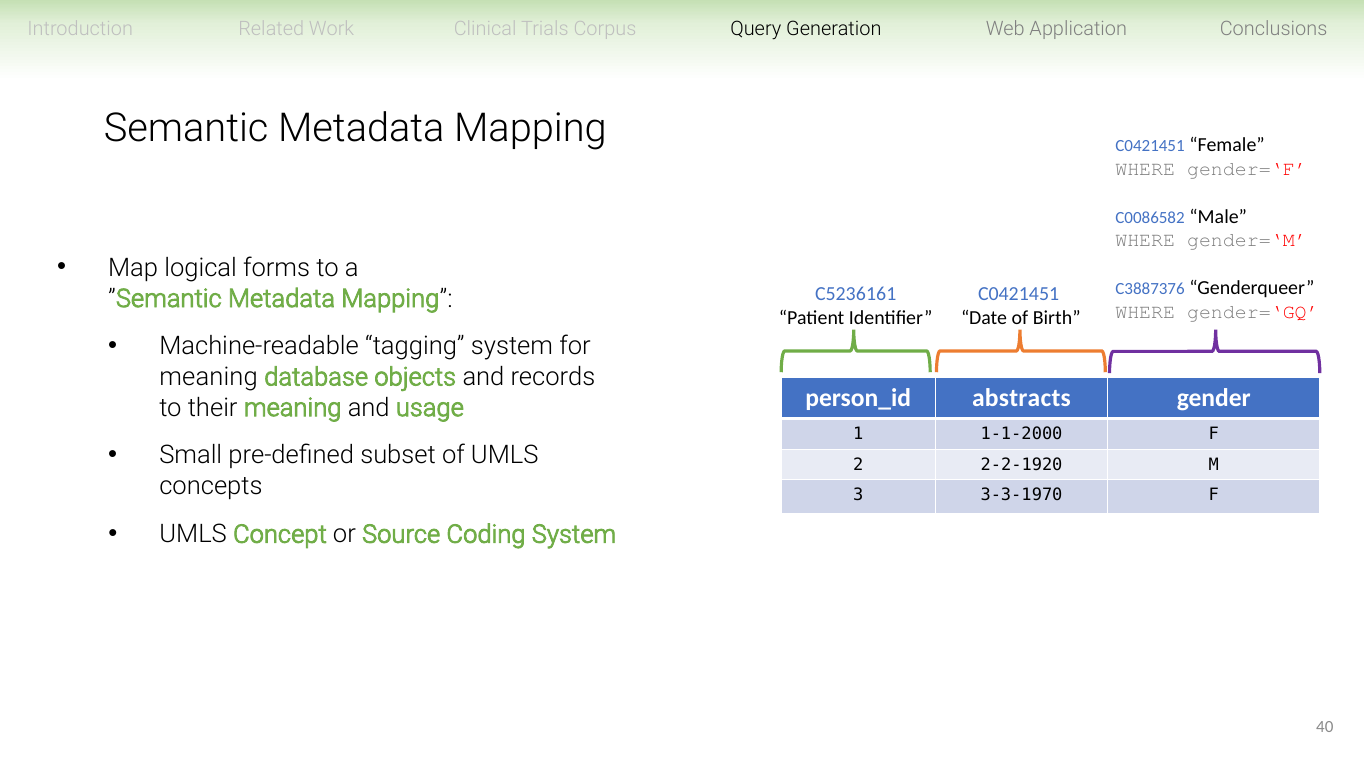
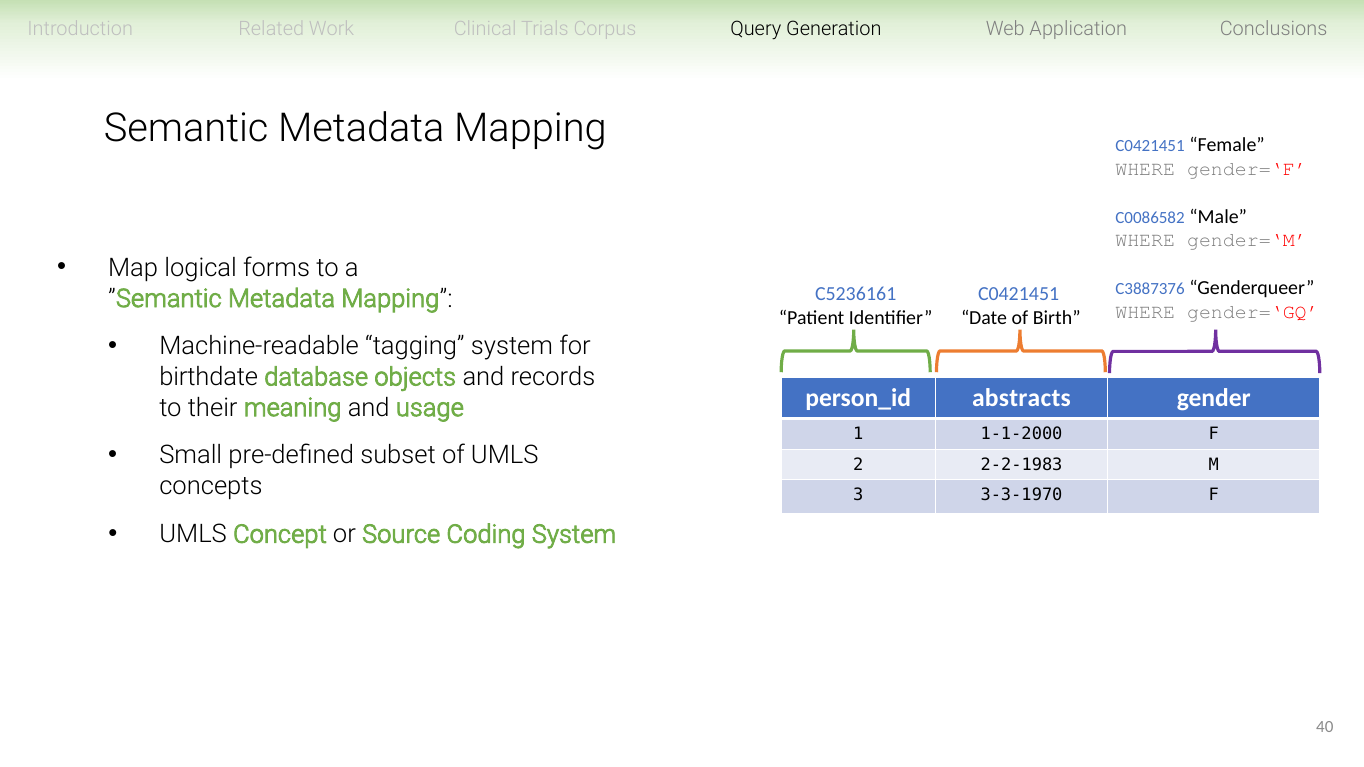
meaning at (209, 377): meaning -> birthdate
2-2-1920: 2-2-1920 -> 2-2-1983
